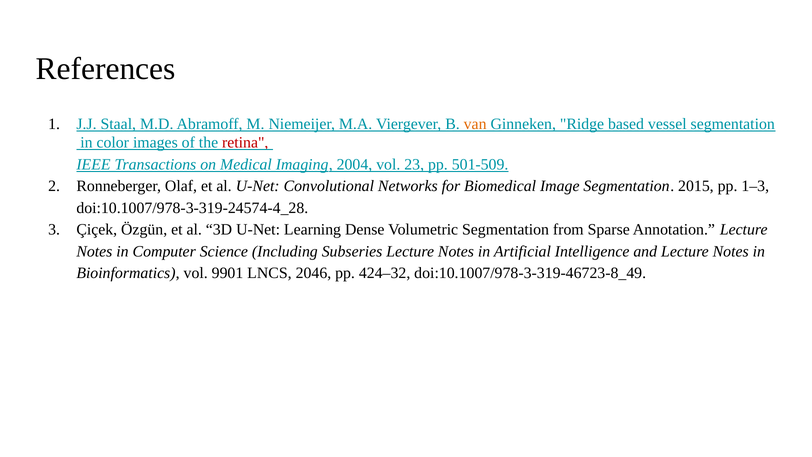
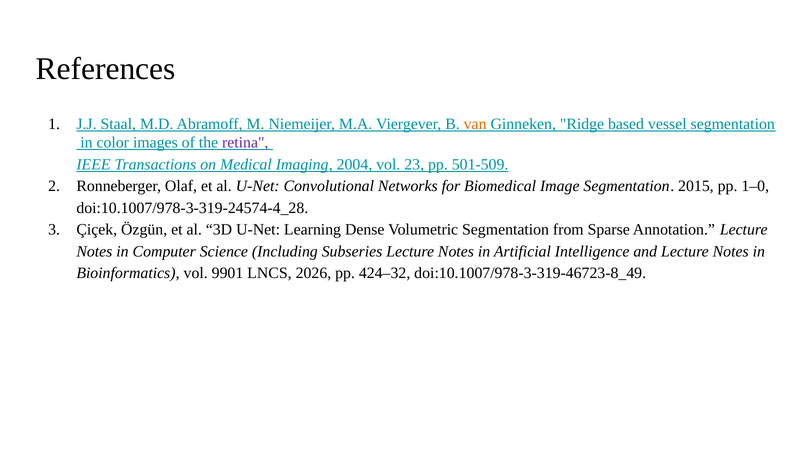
retina colour: red -> purple
1–3: 1–3 -> 1–0
2046: 2046 -> 2026
